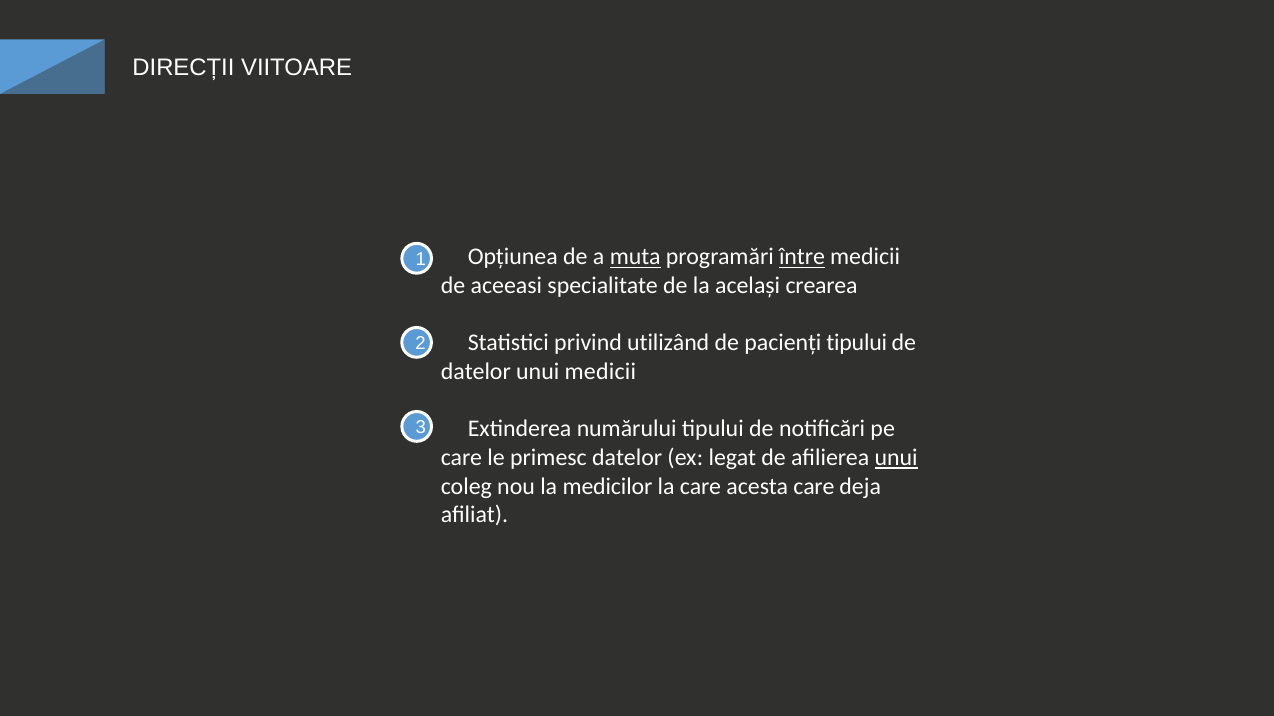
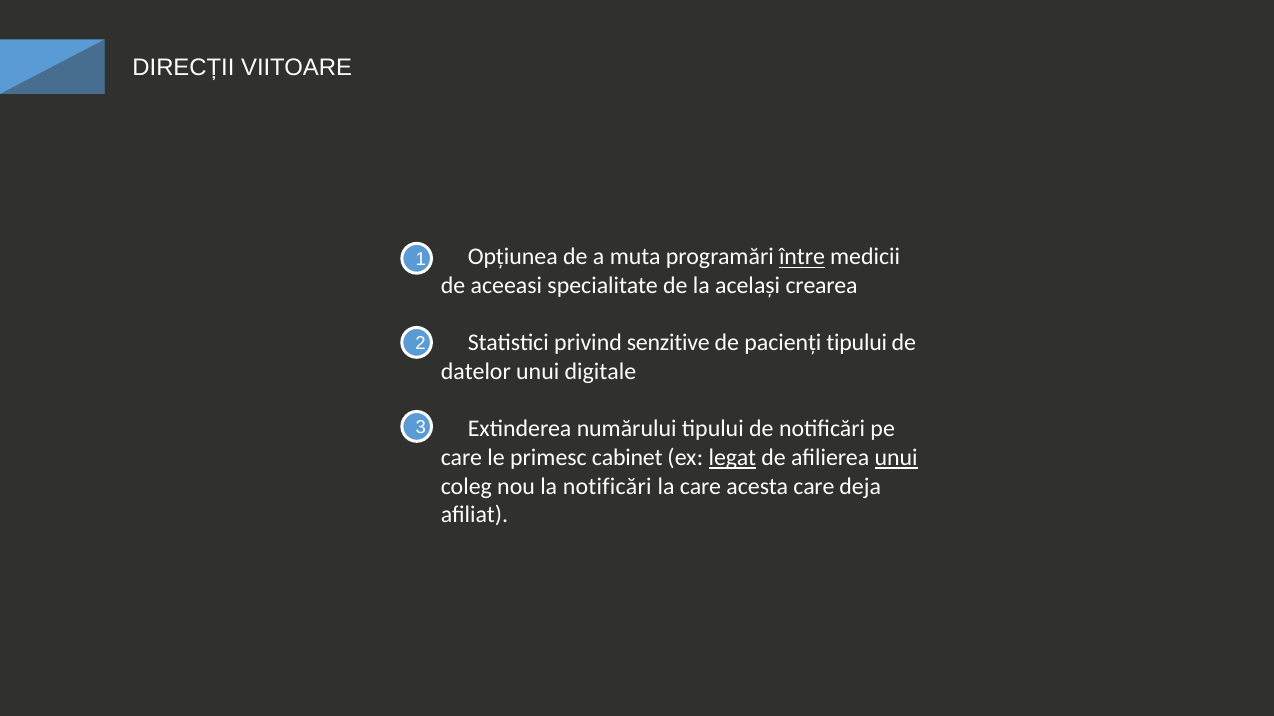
muta underline: present -> none
utilizând: utilizând -> senzitive
unui medicii: medicii -> digitale
primesc datelor: datelor -> cabinet
legat underline: none -> present
la medicilor: medicilor -> notificări
